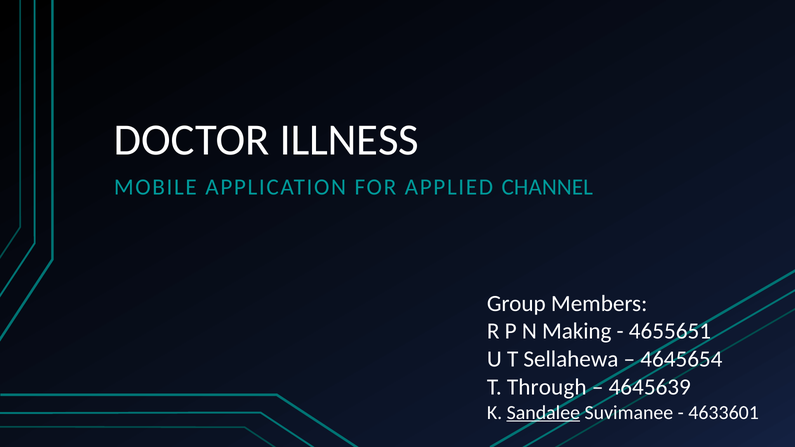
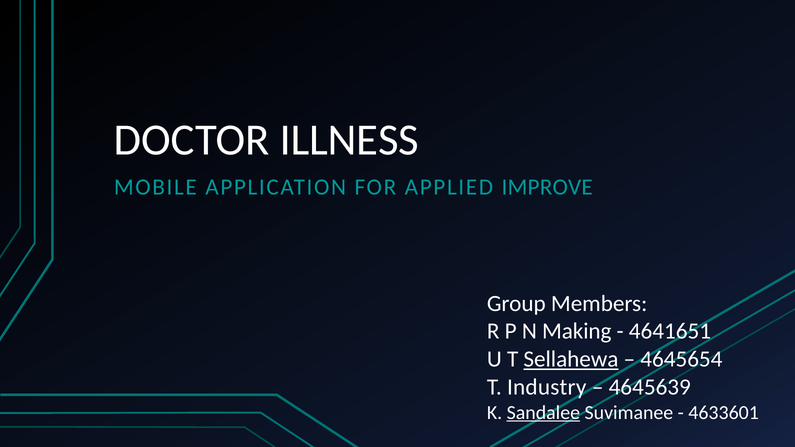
CHANNEL: CHANNEL -> IMPROVE
4655651: 4655651 -> 4641651
Sellahewa underline: none -> present
Through: Through -> Industry
